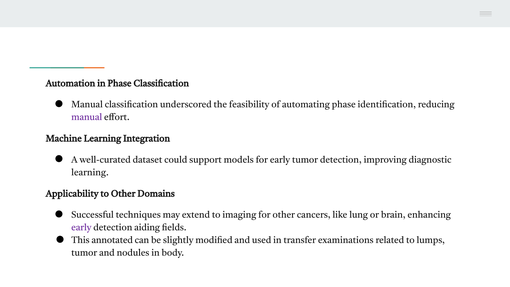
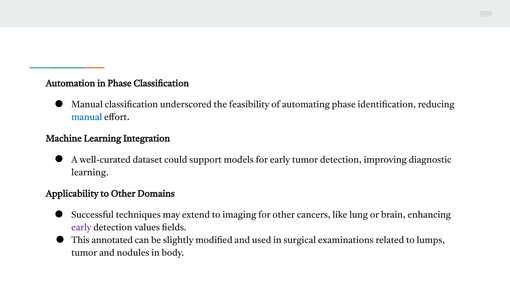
manual at (87, 117) colour: purple -> blue
aiding: aiding -> values
transfer: transfer -> surgical
